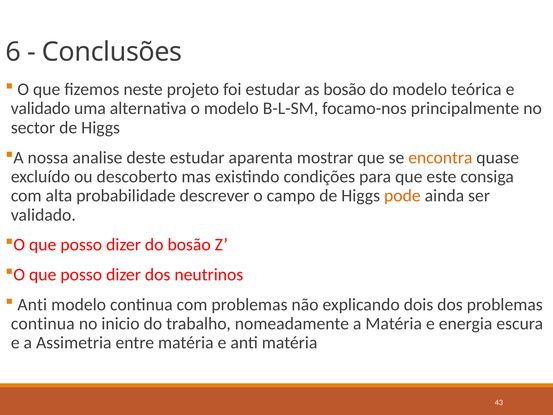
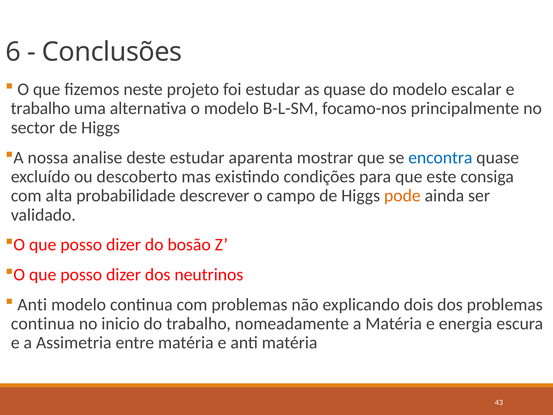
as bosão: bosão -> quase
teórica: teórica -> escalar
validado at (40, 108): validado -> trabalho
encontra colour: orange -> blue
